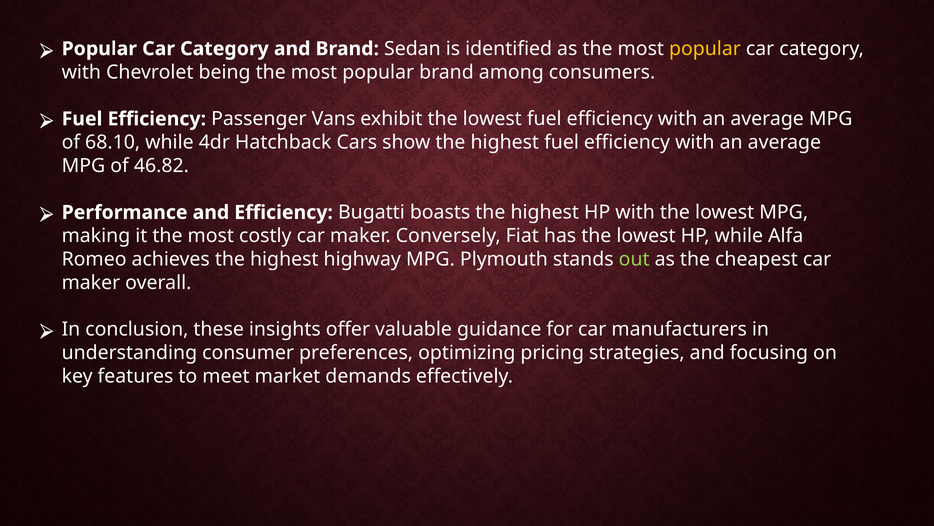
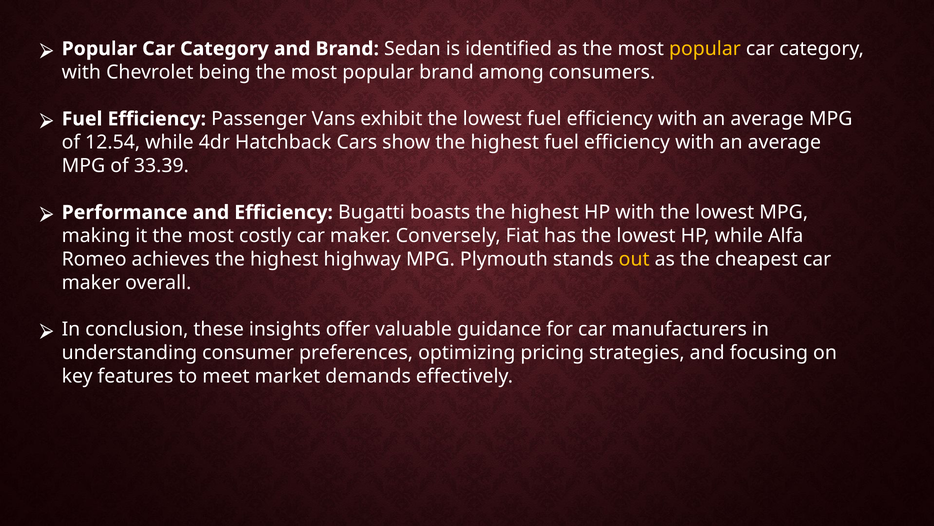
68.10: 68.10 -> 12.54
46.82: 46.82 -> 33.39
out colour: light green -> yellow
